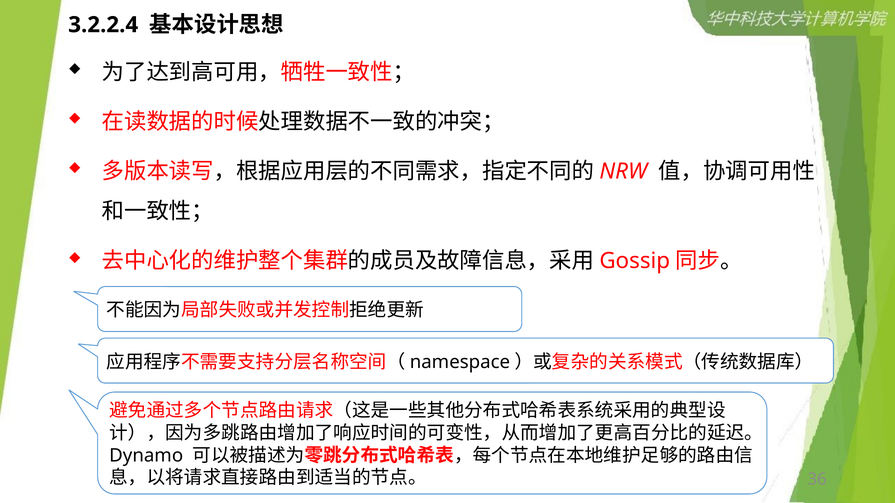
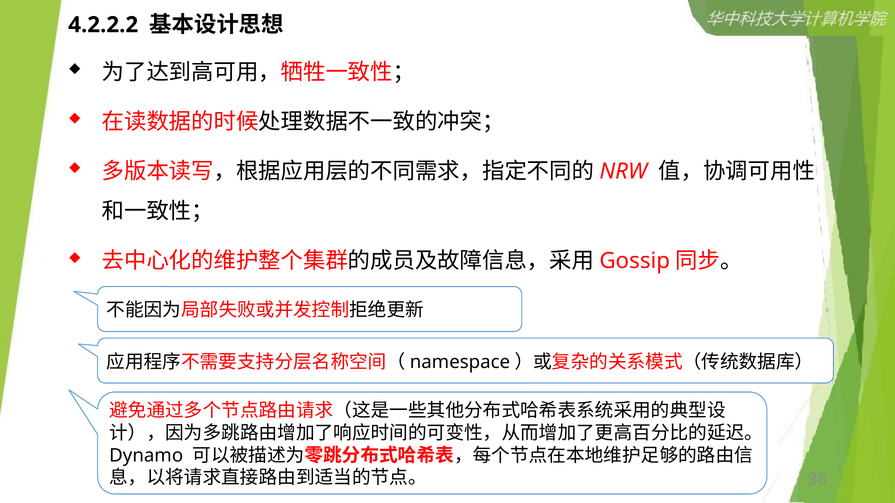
3.2.2.4: 3.2.2.4 -> 4.2.2.2
